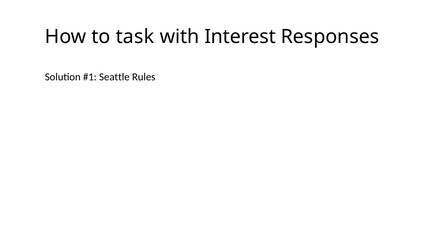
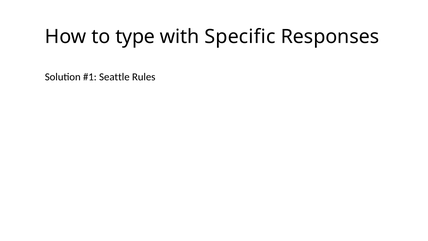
task: task -> type
Interest: Interest -> Specific
